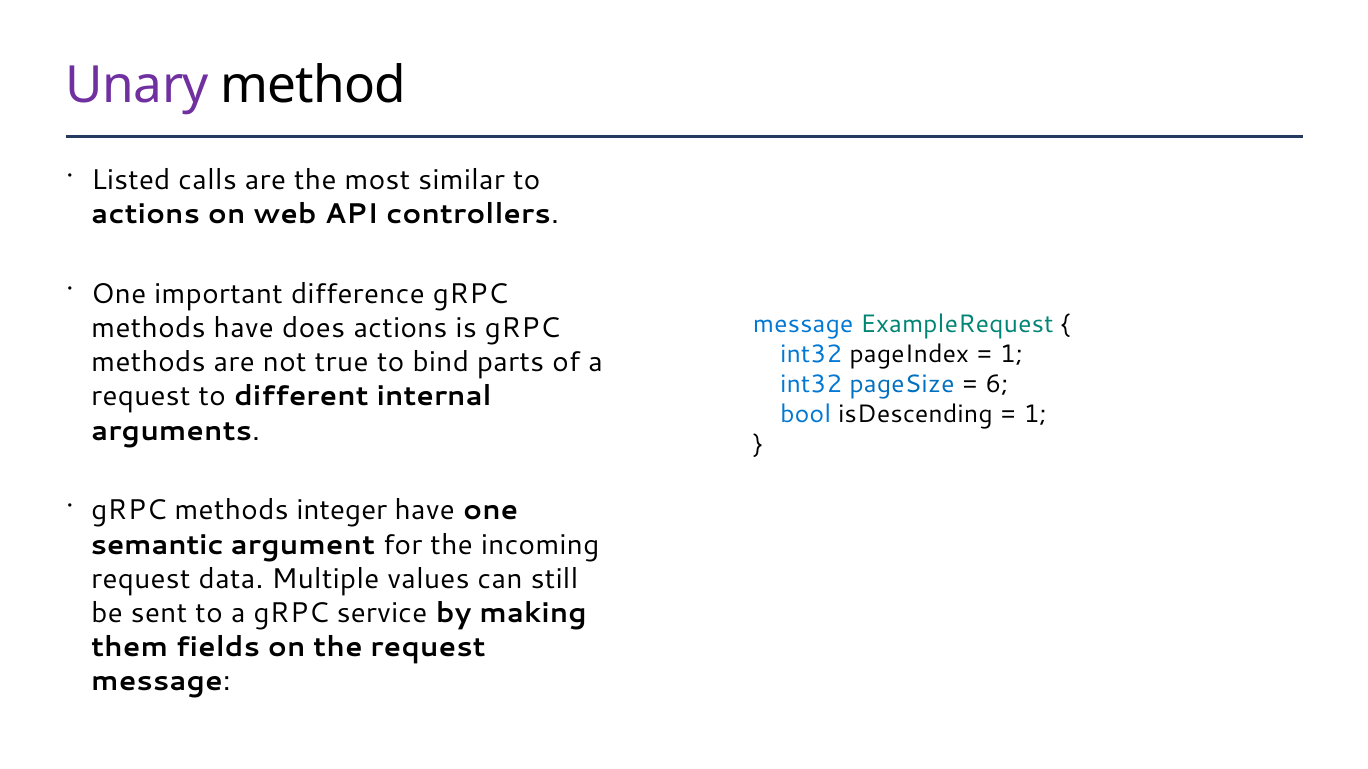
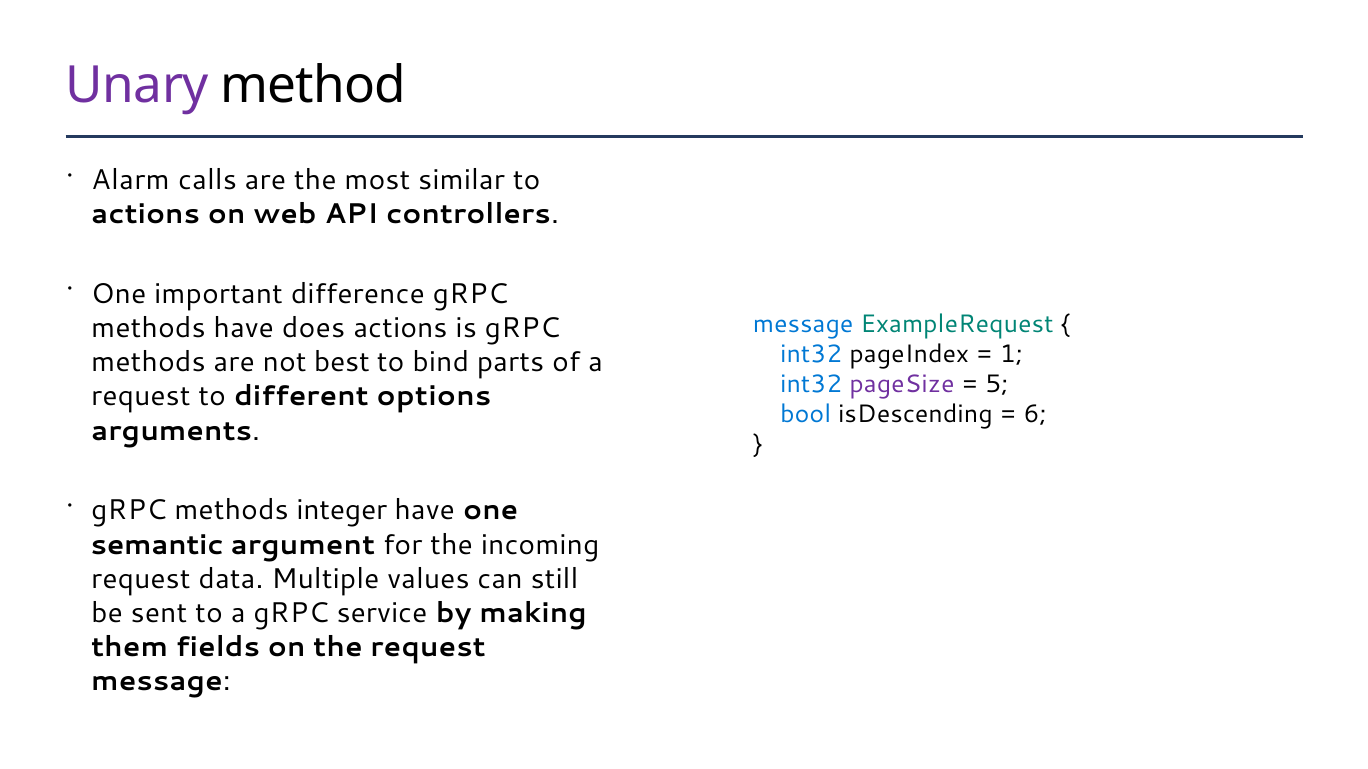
Listed: Listed -> Alarm
true: true -> best
pageSize colour: blue -> purple
6: 6 -> 5
internal: internal -> options
1 at (1035, 415): 1 -> 6
